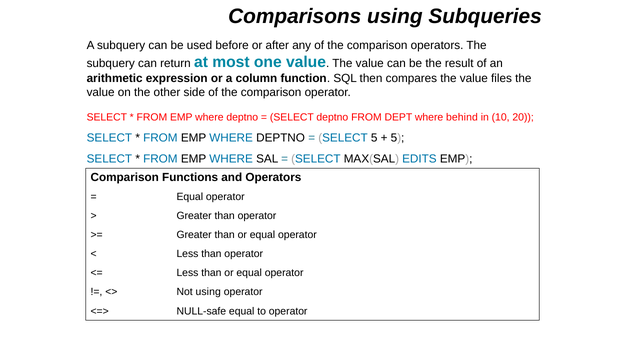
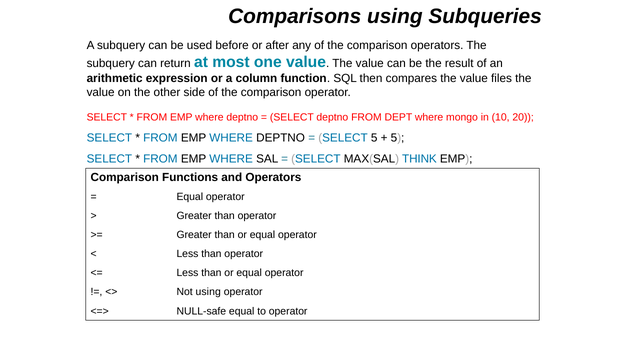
behind: behind -> mongo
EDITS: EDITS -> THINK
